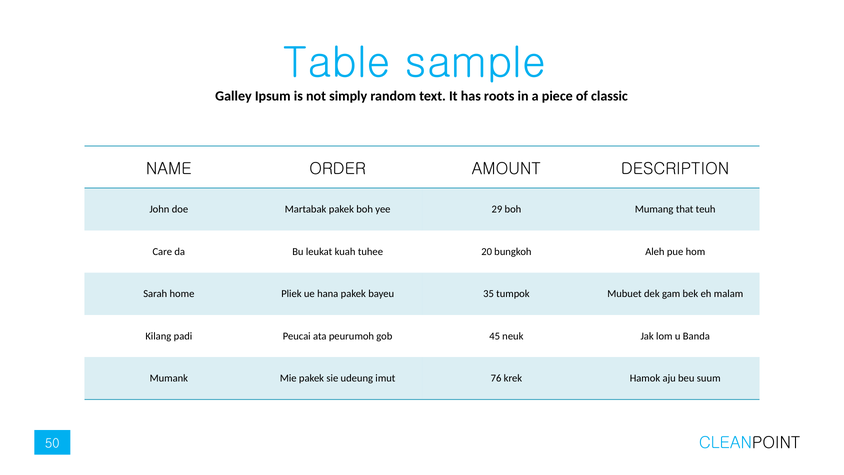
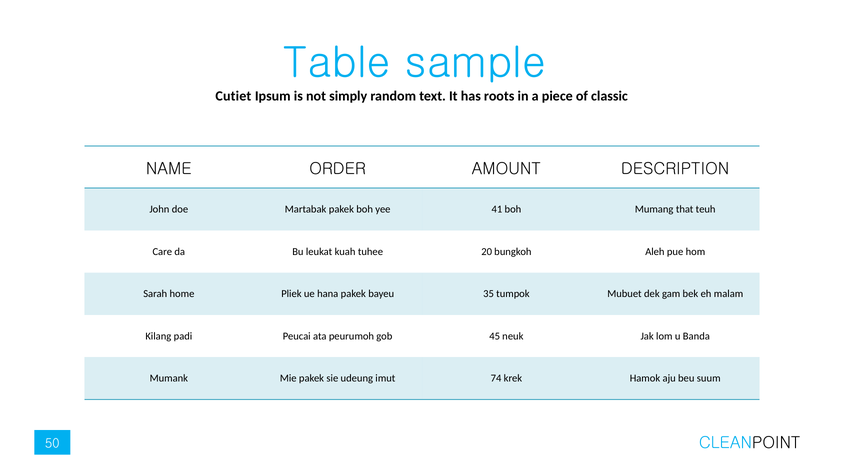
Galley: Galley -> Cutiet
29: 29 -> 41
76: 76 -> 74
